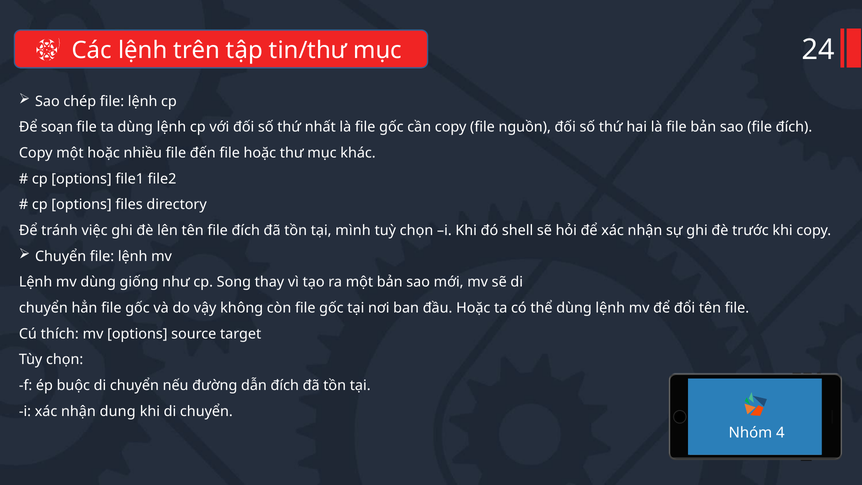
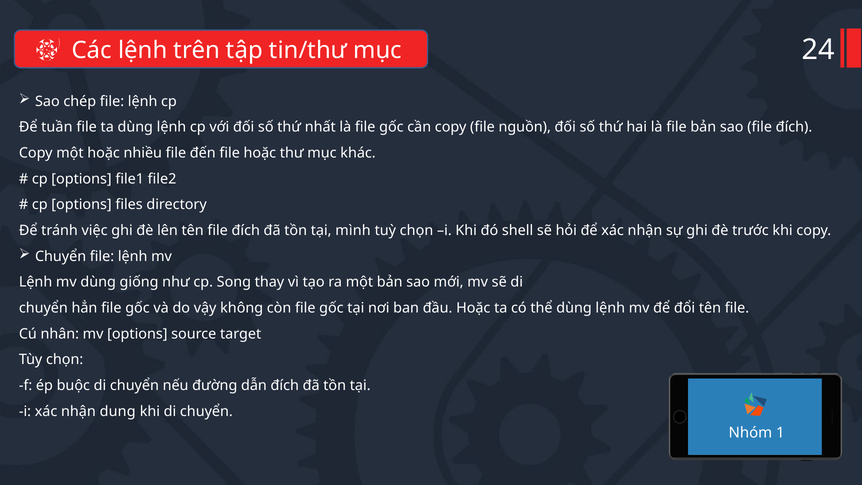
soạn: soạn -> tuần
thích: thích -> nhân
4: 4 -> 1
